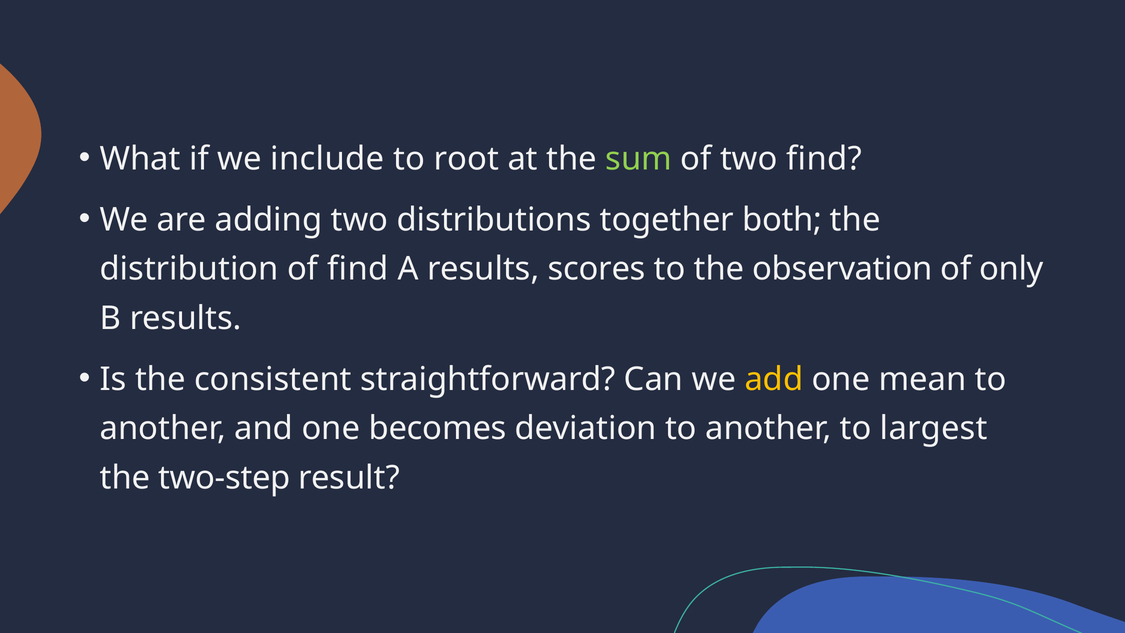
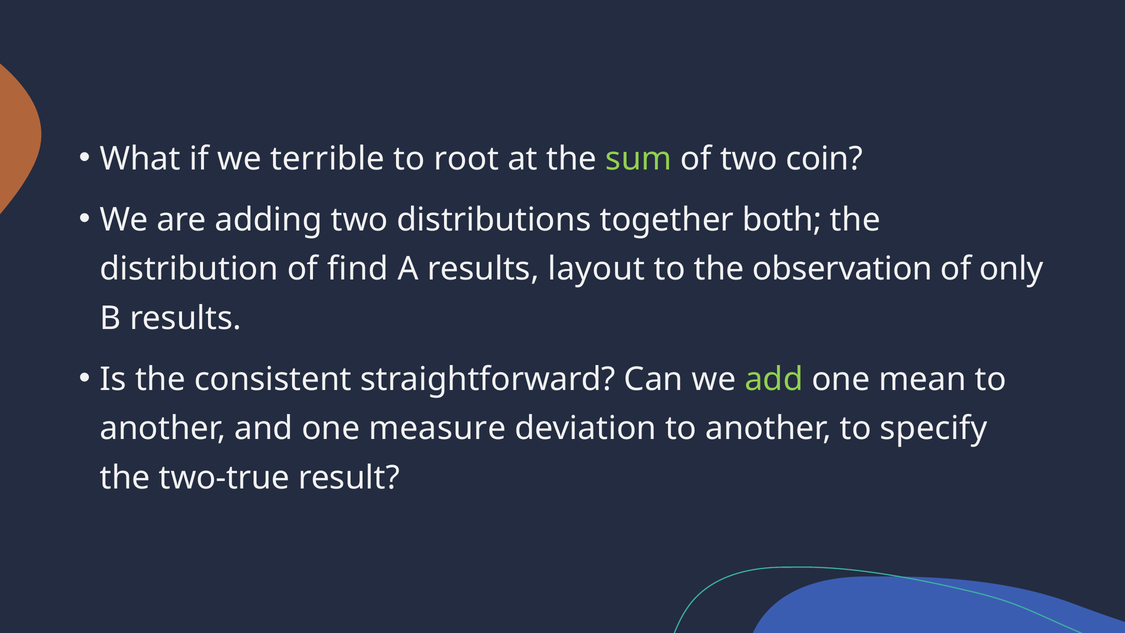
include: include -> terrible
two find: find -> coin
scores: scores -> layout
add colour: yellow -> light green
becomes: becomes -> measure
largest: largest -> specify
two-step: two-step -> two-true
